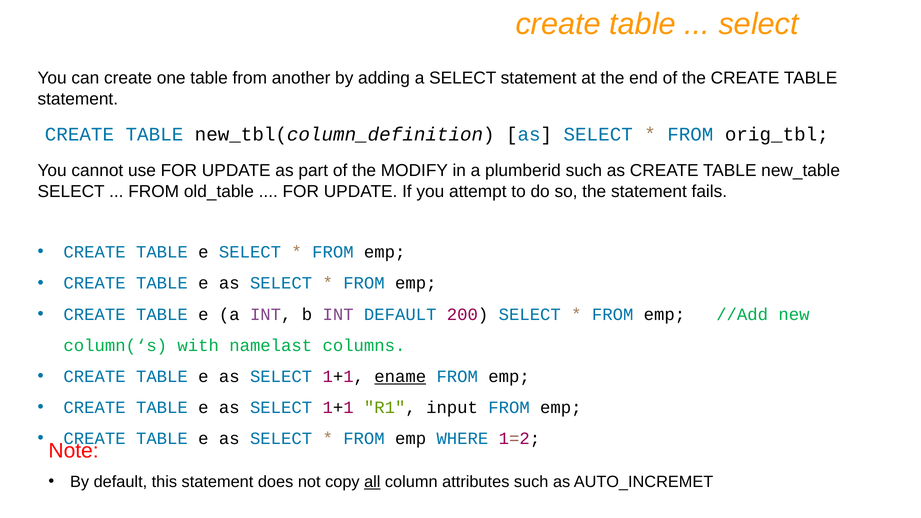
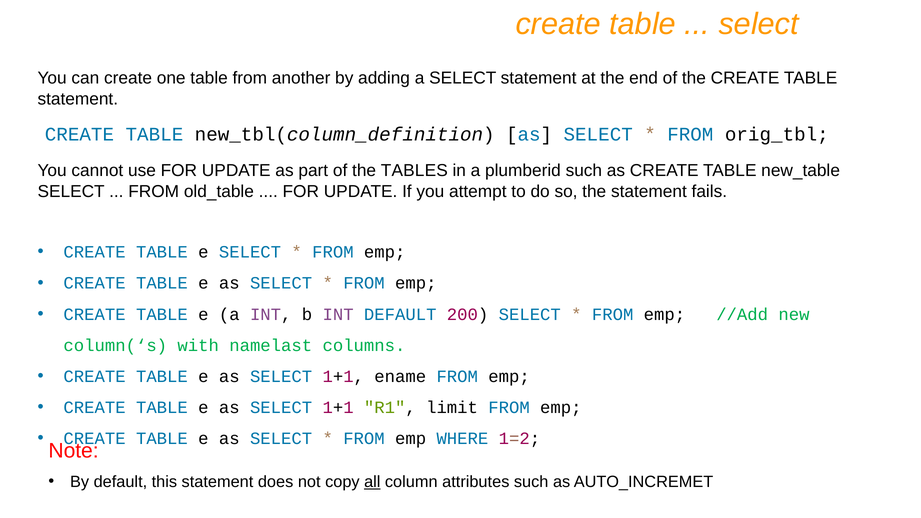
MODIFY: MODIFY -> TABLES
ename underline: present -> none
input: input -> limit
